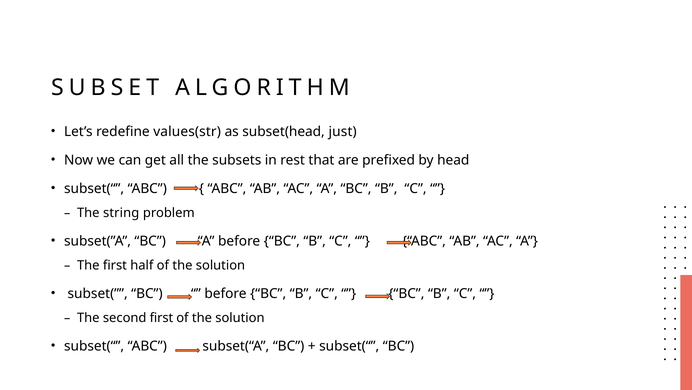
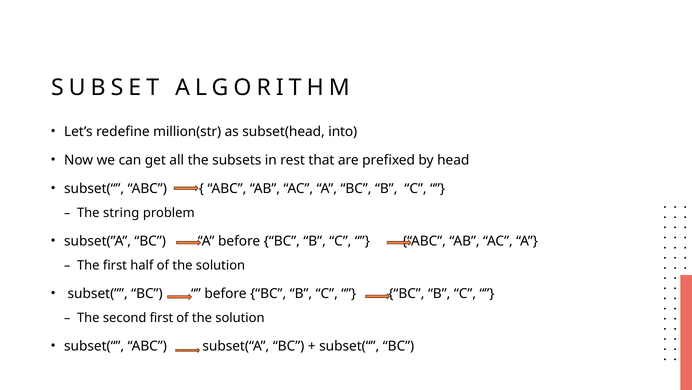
values(str: values(str -> million(str
just: just -> into
